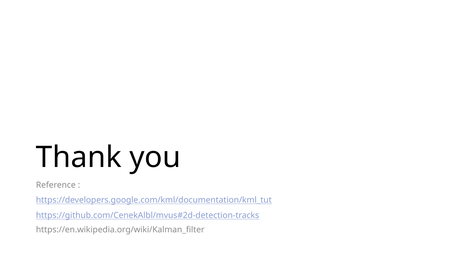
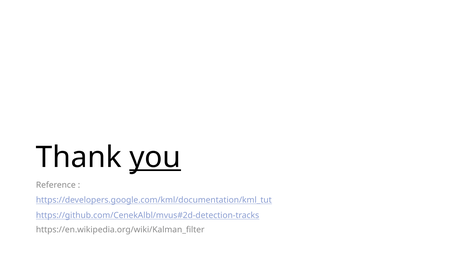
you underline: none -> present
